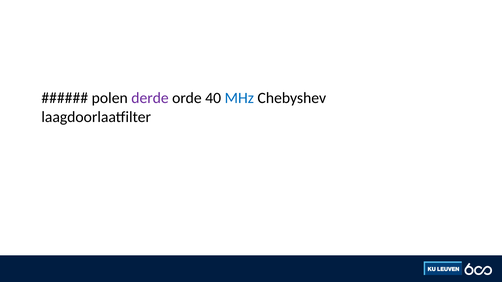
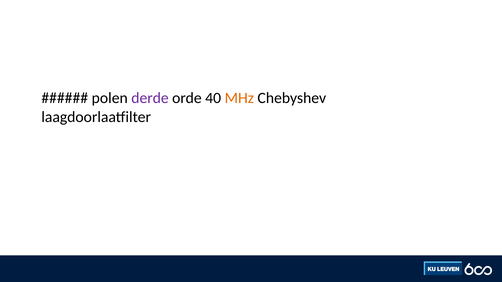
MHz colour: blue -> orange
